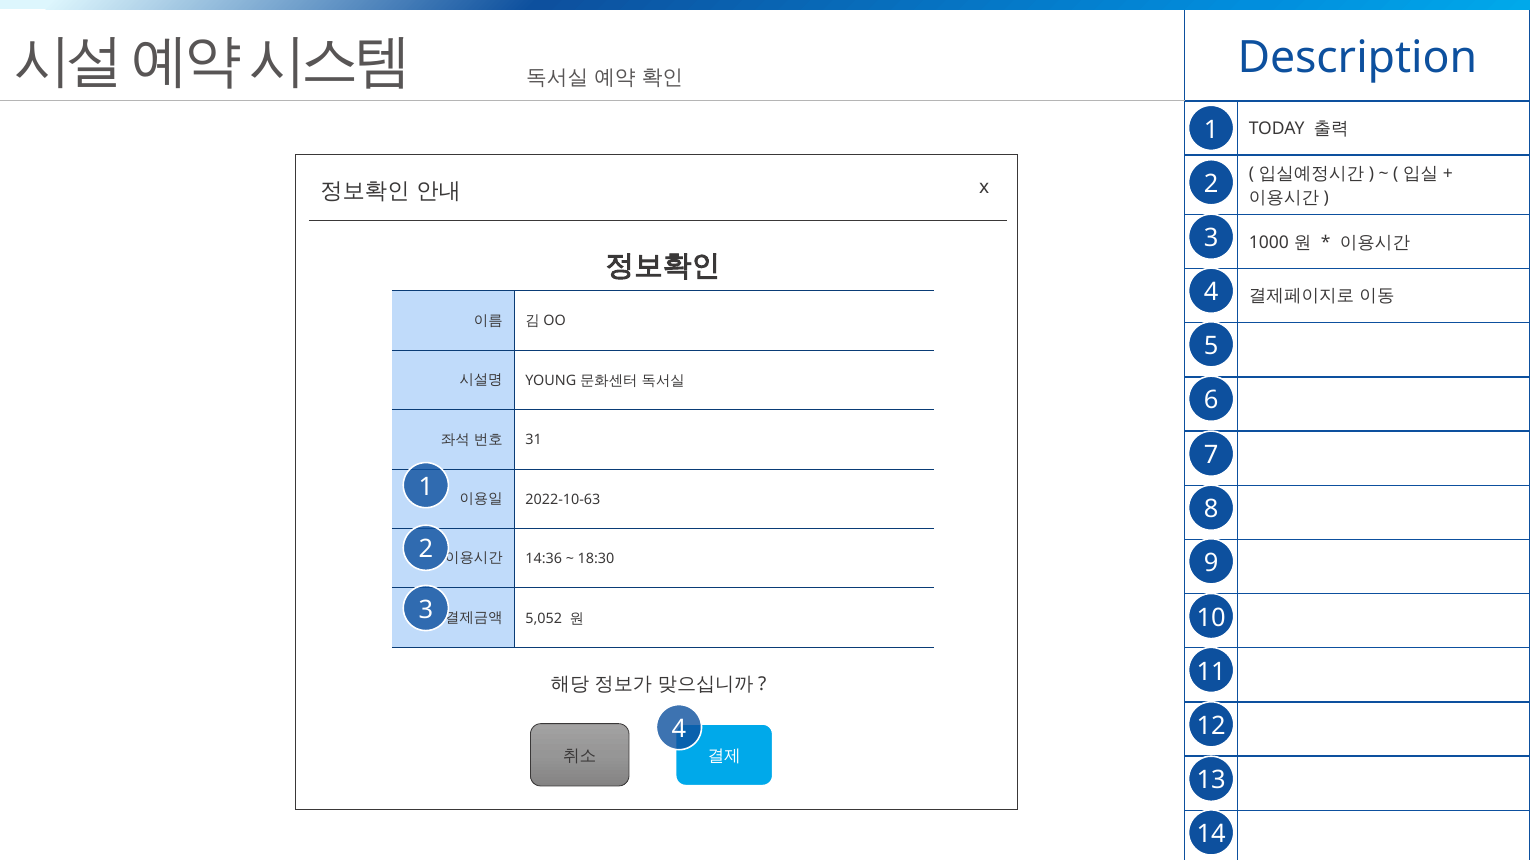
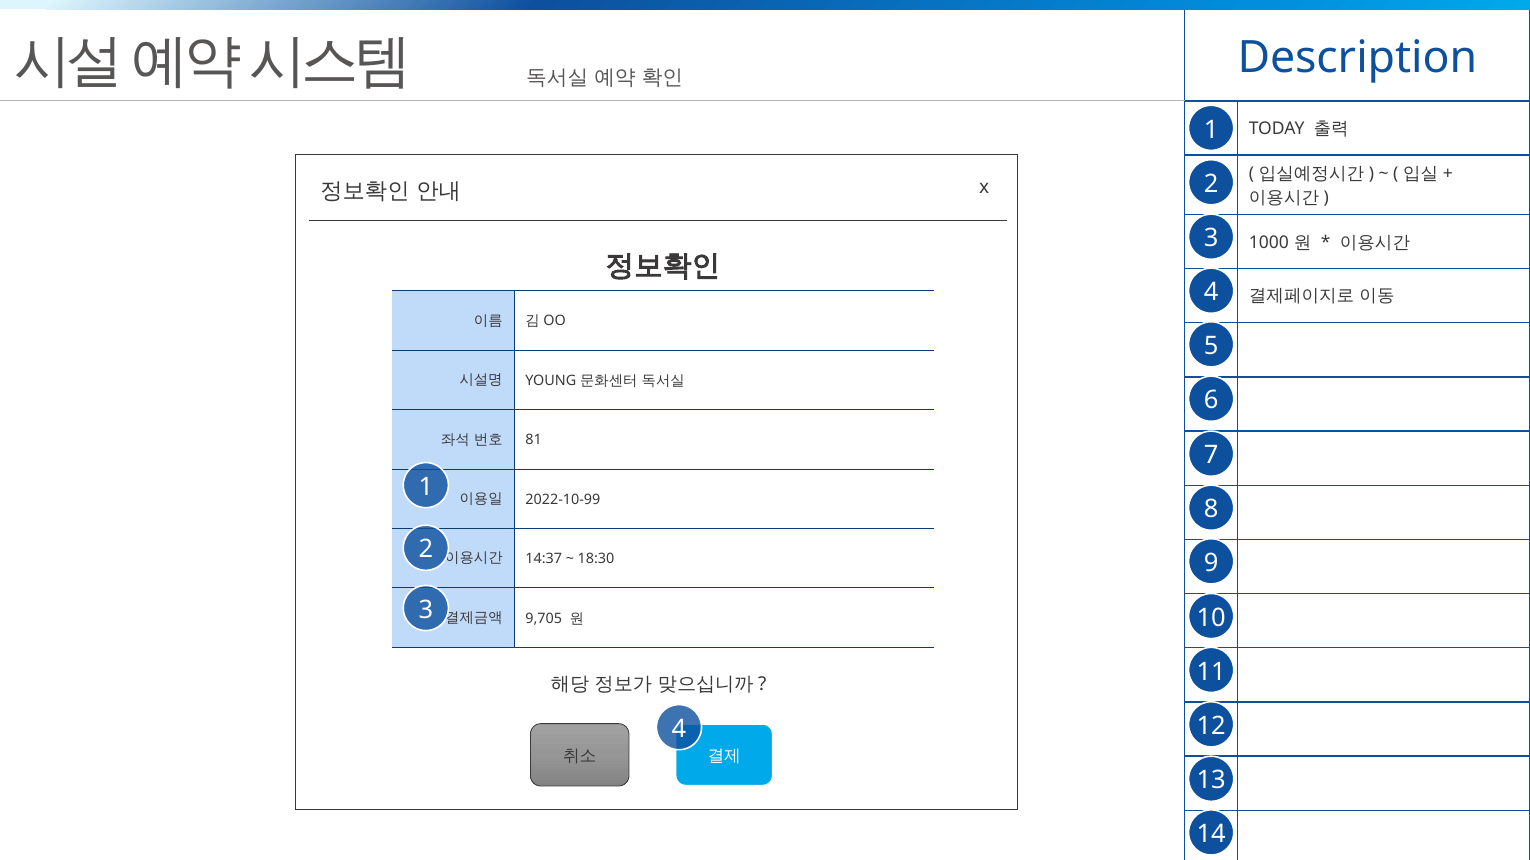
31: 31 -> 81
2022-10-63: 2022-10-63 -> 2022-10-99
14:36: 14:36 -> 14:37
5,052: 5,052 -> 9,705
